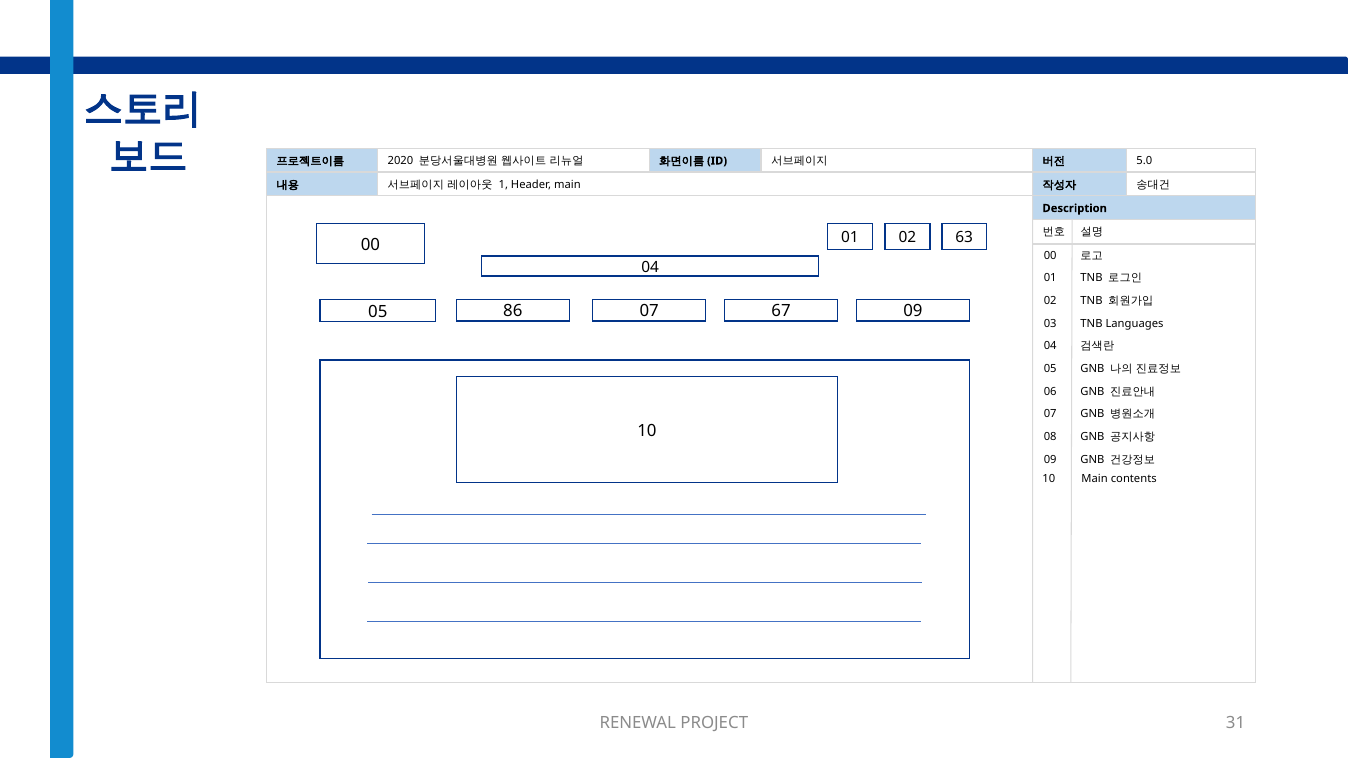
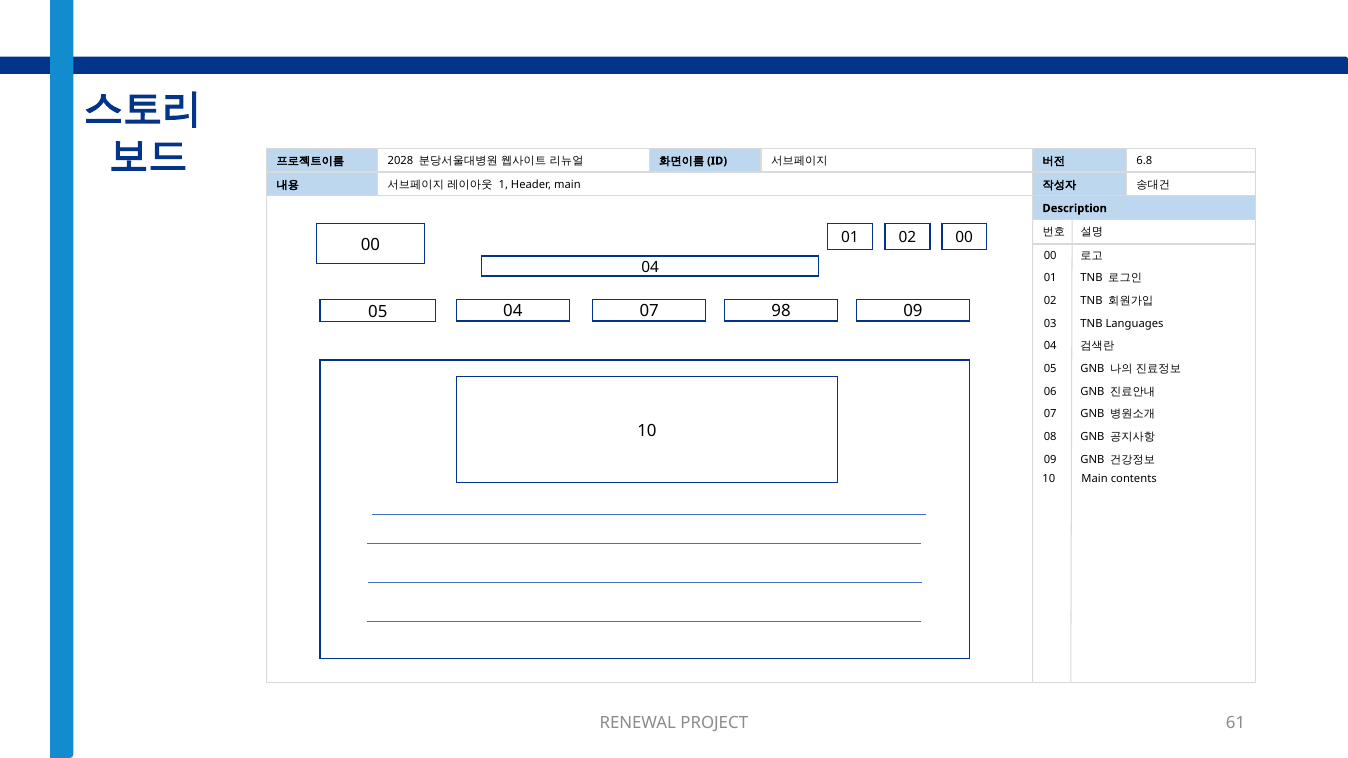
2020: 2020 -> 2028
5.0: 5.0 -> 6.8
02 63: 63 -> 00
05 86: 86 -> 04
67: 67 -> 98
31: 31 -> 61
